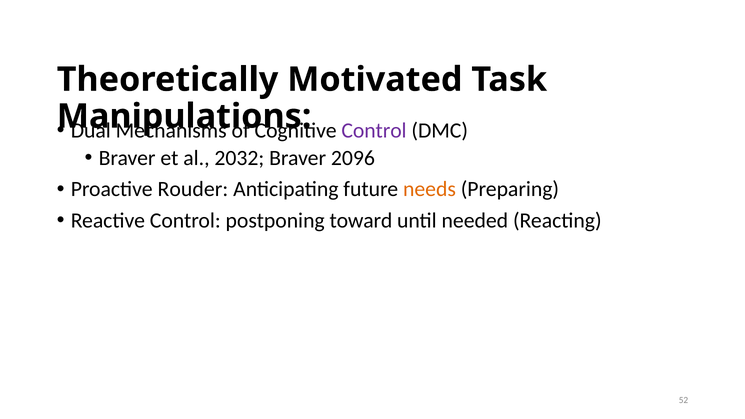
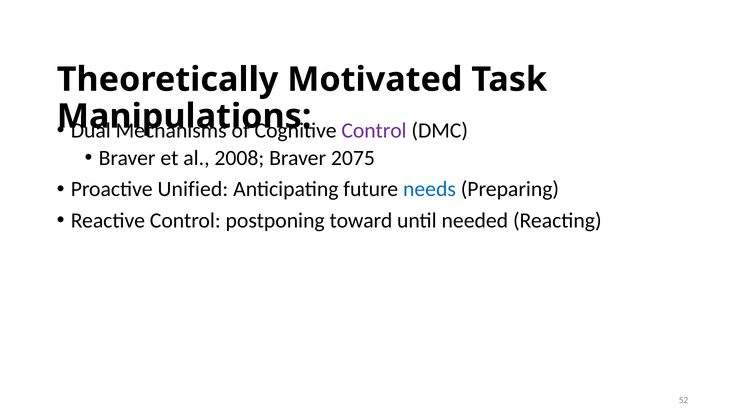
2032: 2032 -> 2008
2096: 2096 -> 2075
Rouder: Rouder -> Unified
needs colour: orange -> blue
